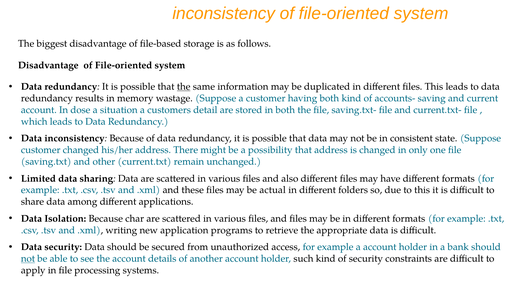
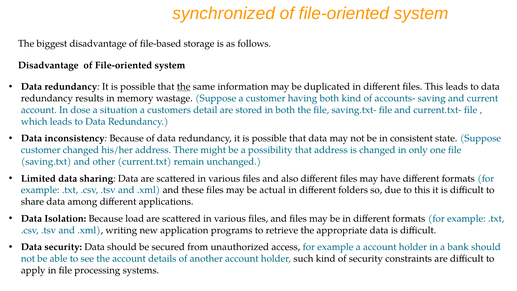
inconsistency at (224, 13): inconsistency -> synchronized
char: char -> load
not at (28, 258) underline: present -> none
